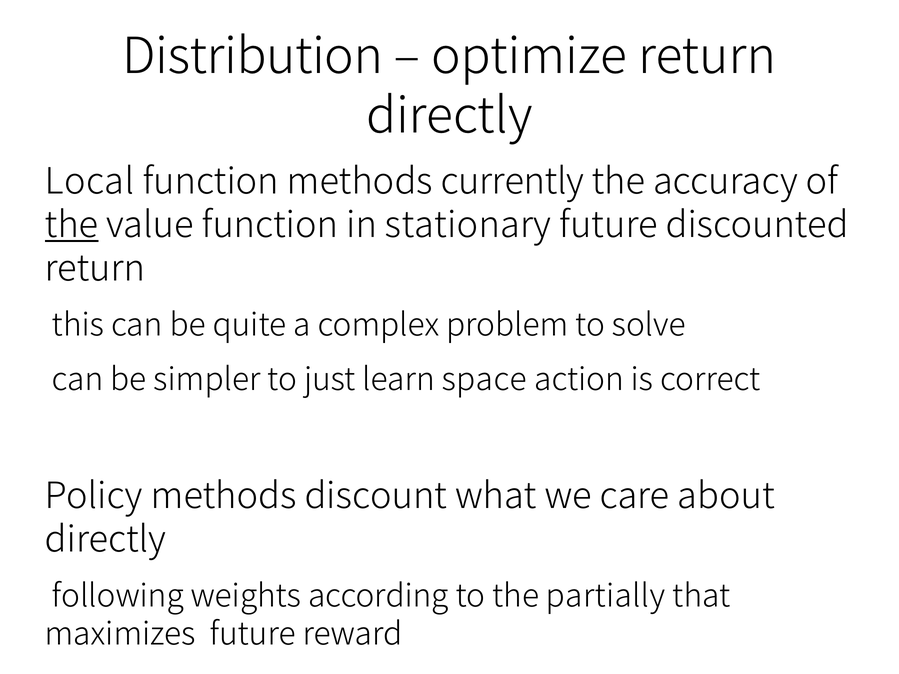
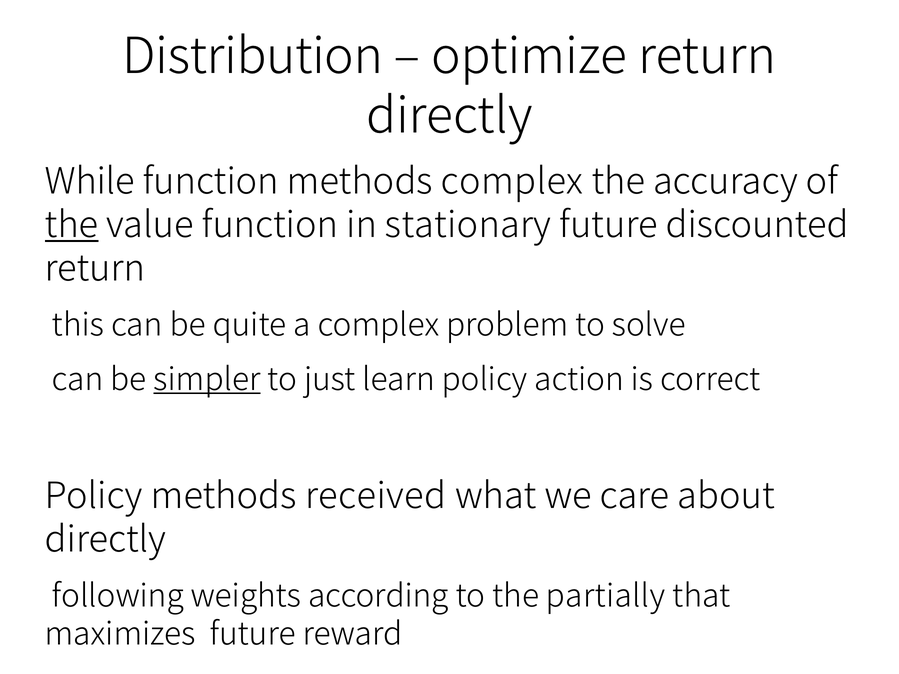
Local: Local -> While
methods currently: currently -> complex
simpler underline: none -> present
learn space: space -> policy
discount: discount -> received
